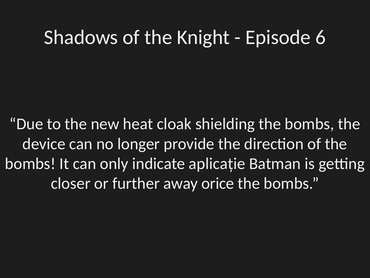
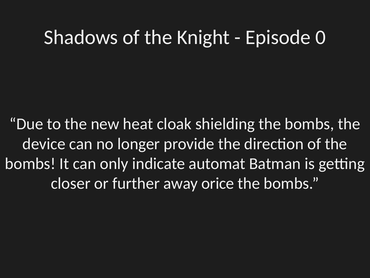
6: 6 -> 0
aplicație: aplicație -> automat
